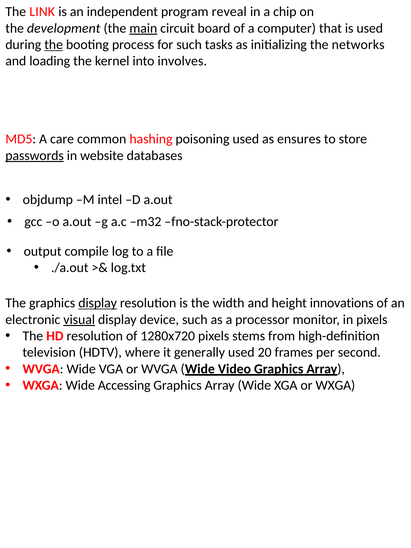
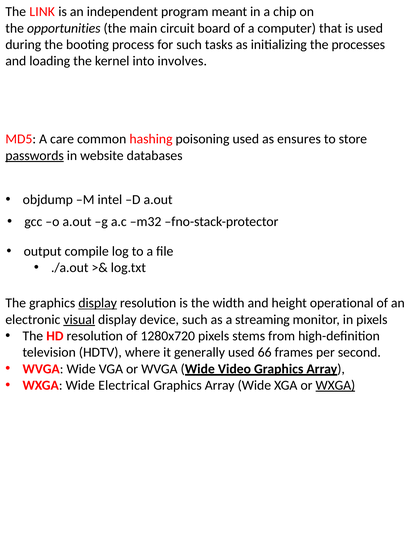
reveal: reveal -> meant
development: development -> opportunities
main underline: present -> none
the at (54, 45) underline: present -> none
networks: networks -> processes
innovations: innovations -> operational
processor: processor -> streaming
20: 20 -> 66
Accessing: Accessing -> Electrical
WXGA at (335, 385) underline: none -> present
